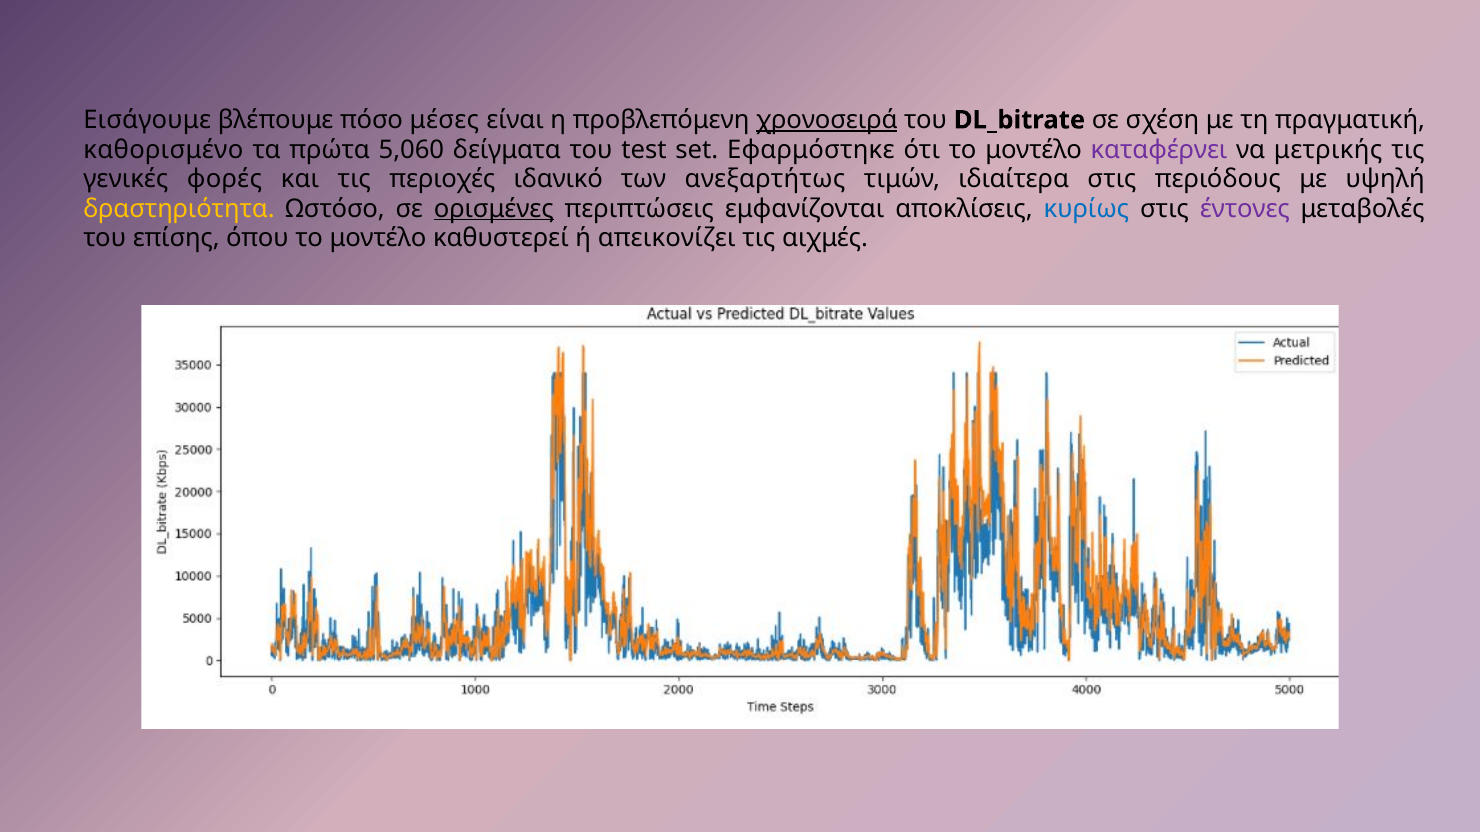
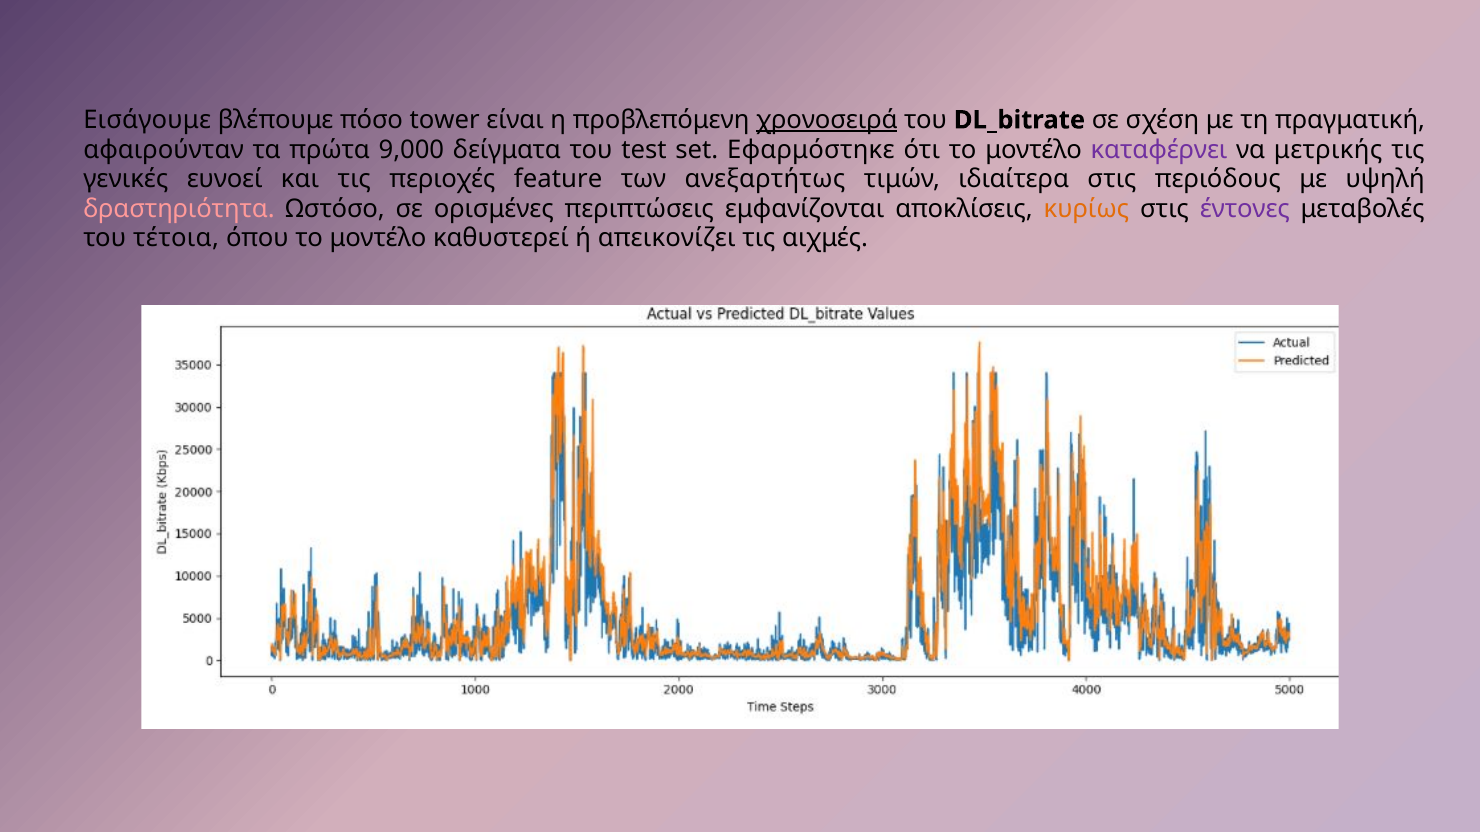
μέσες: μέσες -> tower
καθορισμένο: καθορισμένο -> αφαιρούνταν
5,060: 5,060 -> 9,000
φορές: φορές -> ευνοεί
ιδανικό: ιδανικό -> feature
δραστηριότητα colour: yellow -> pink
ορισμένες underline: present -> none
κυρίως colour: blue -> orange
επίσης: επίσης -> τέτοια
